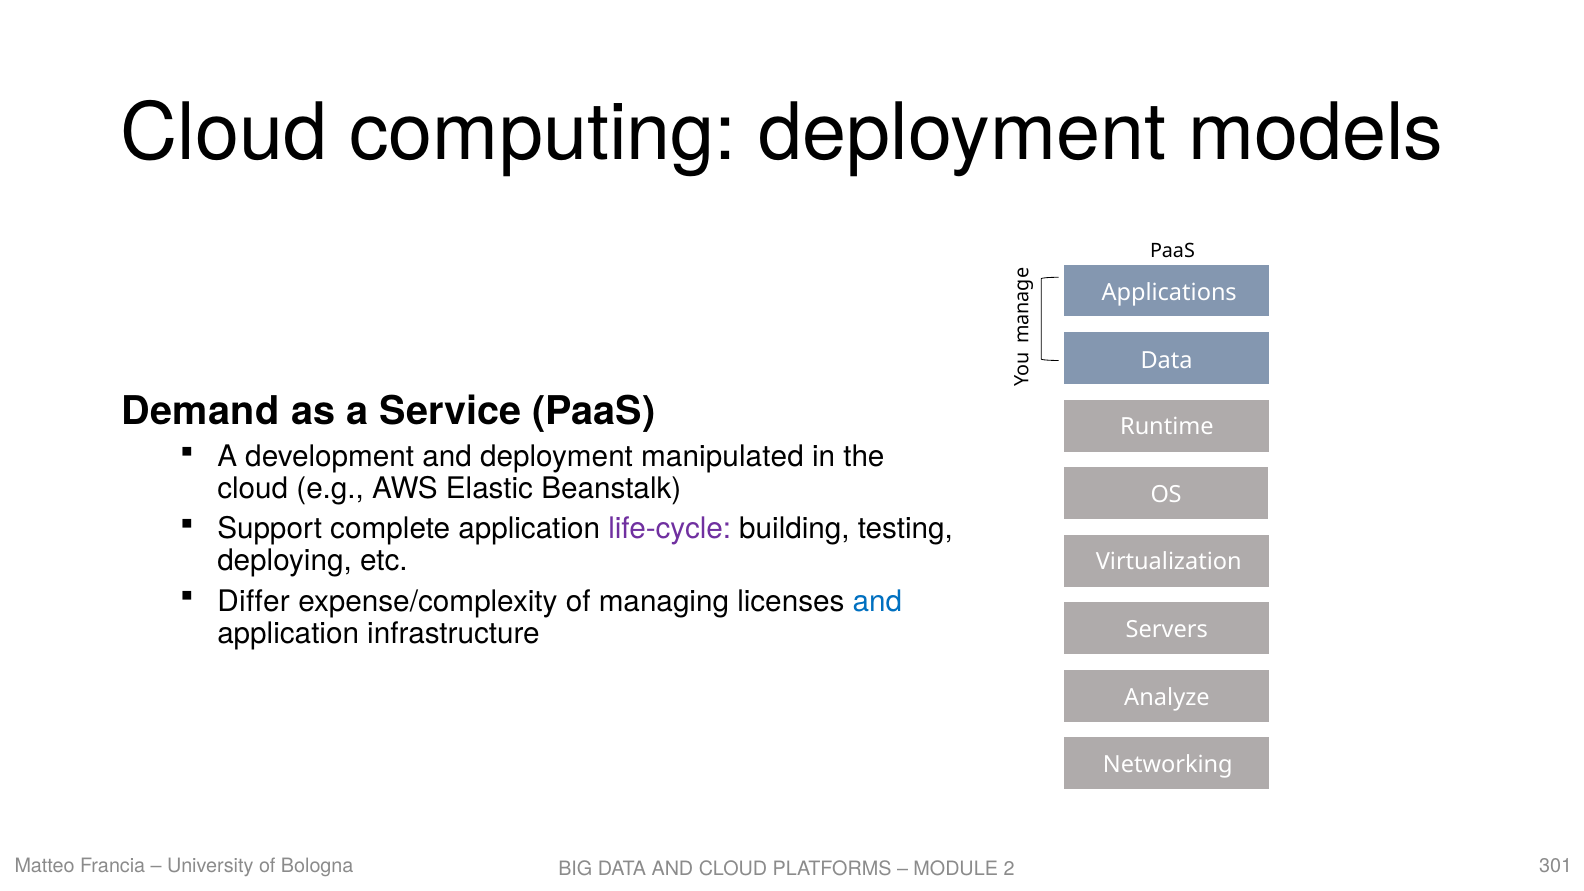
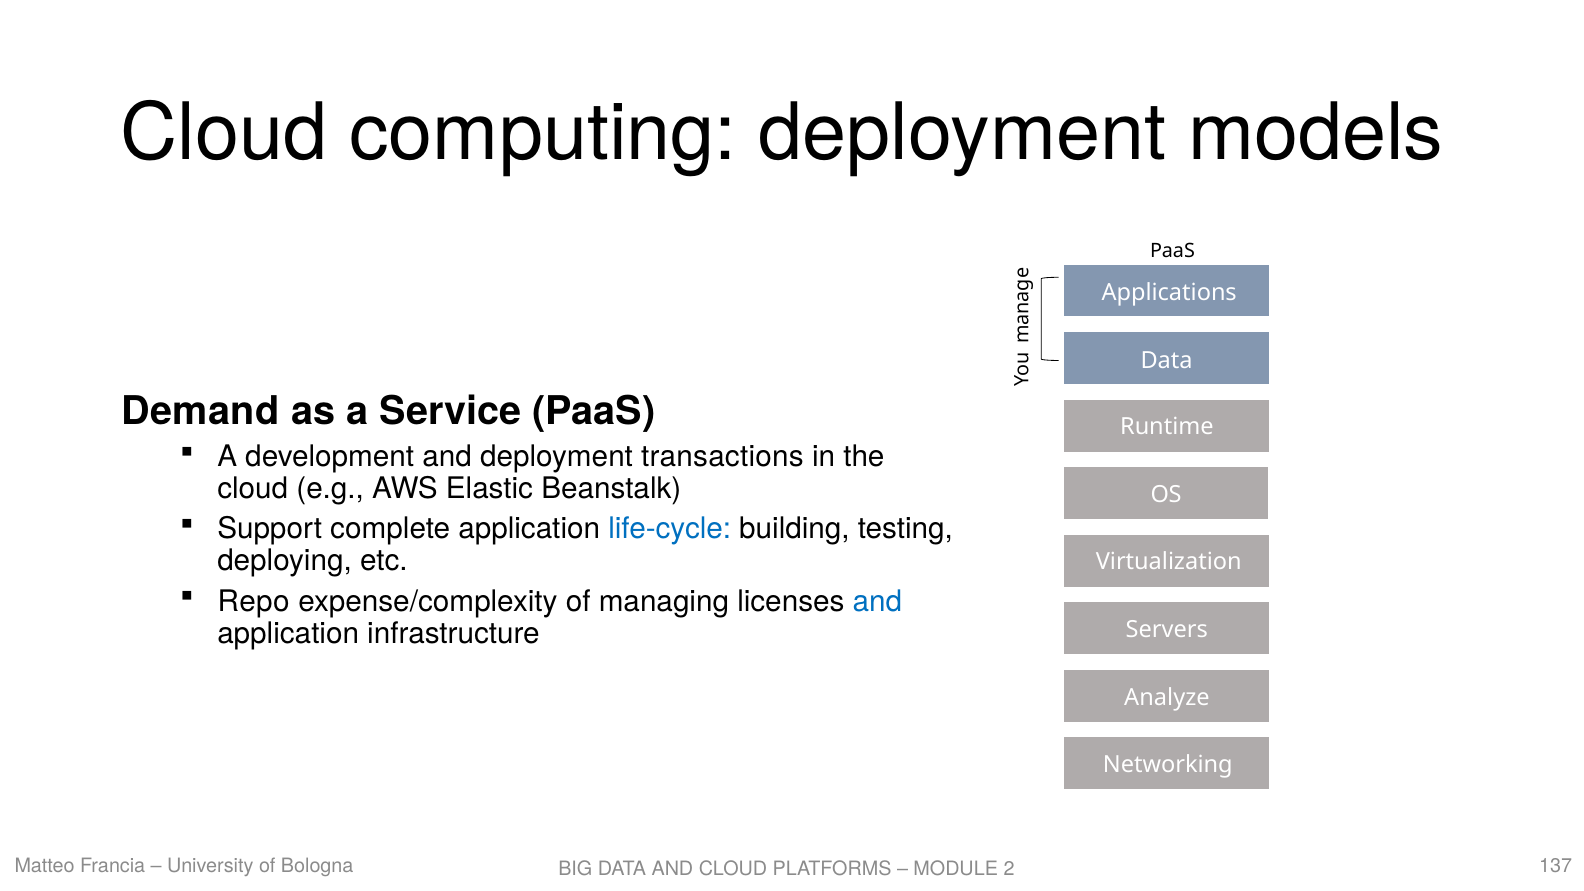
manipulated: manipulated -> transactions
life-cycle colour: purple -> blue
Differ: Differ -> Repo
301: 301 -> 137
